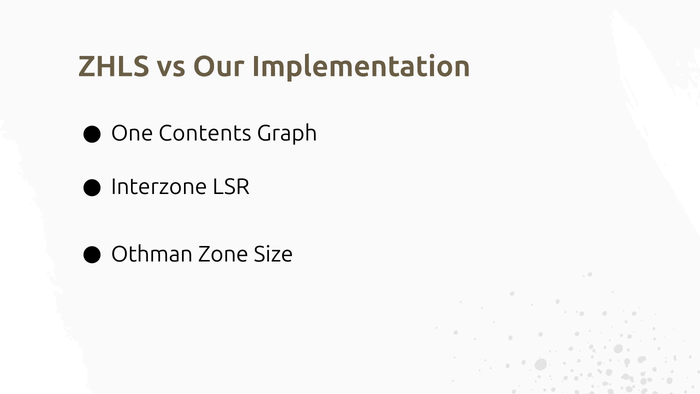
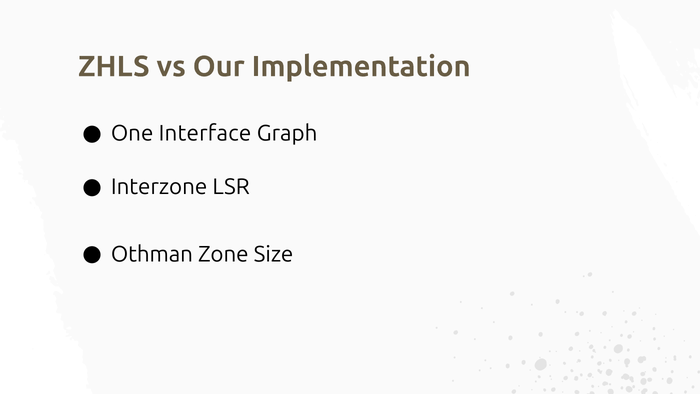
Contents: Contents -> Interface
